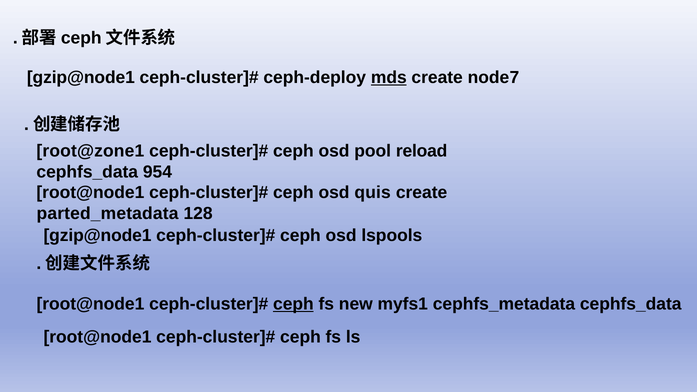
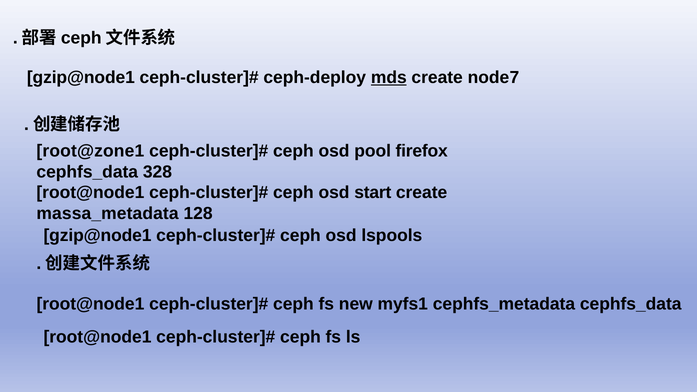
reload: reload -> firefox
954: 954 -> 328
quis: quis -> start
parted_metadata: parted_metadata -> massa_metadata
ceph at (293, 304) underline: present -> none
